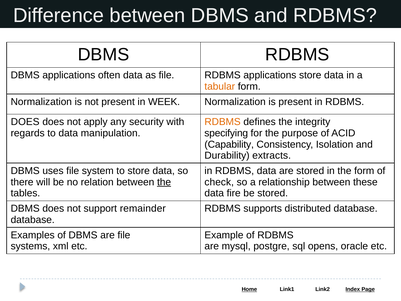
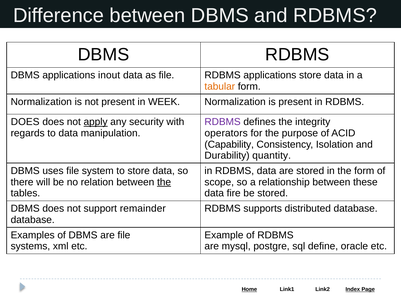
often: often -> inout
apply underline: none -> present
RDBMS at (223, 122) colour: orange -> purple
specifying: specifying -> operators
extracts: extracts -> quantity
check: check -> scope
opens: opens -> define
